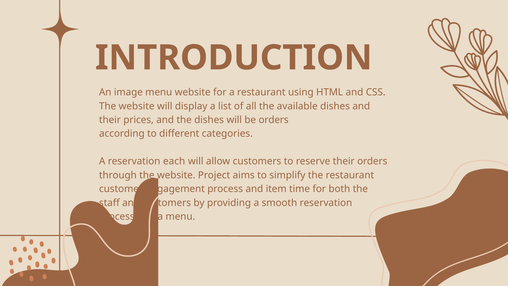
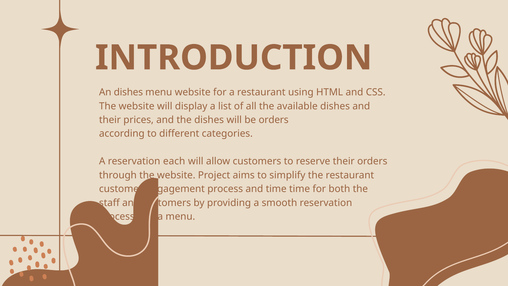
An image: image -> dishes
and item: item -> time
